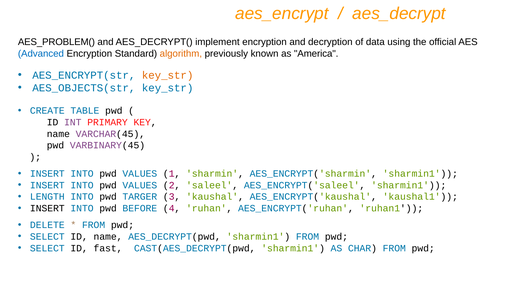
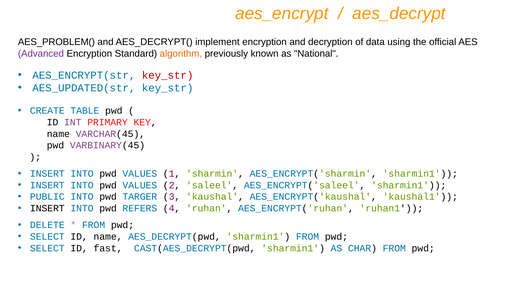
Advanced colour: blue -> purple
America: America -> National
key_str at (168, 75) colour: orange -> red
AES_OBJECTS(str: AES_OBJECTS(str -> AES_UPDATED(str
LENGTH: LENGTH -> PUBLIC
BEFORE: BEFORE -> REFERS
